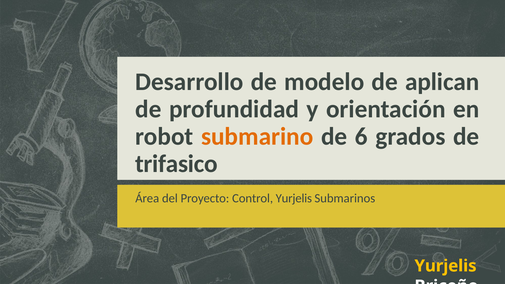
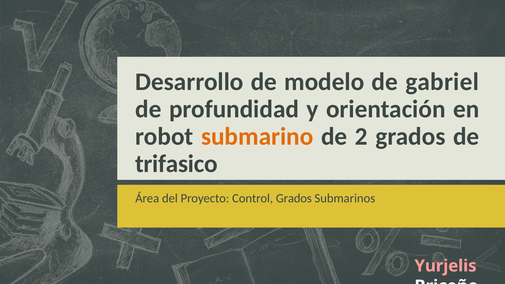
aplican: aplican -> gabriel
6: 6 -> 2
Control Yurjelis: Yurjelis -> Grados
Yurjelis at (446, 266) colour: yellow -> pink
